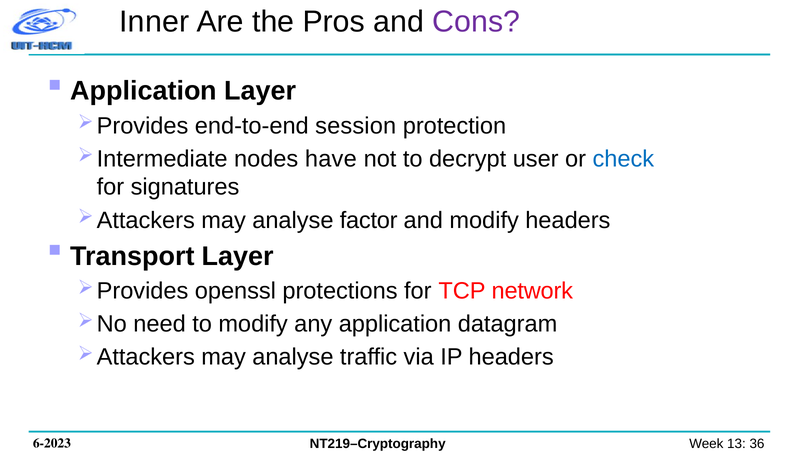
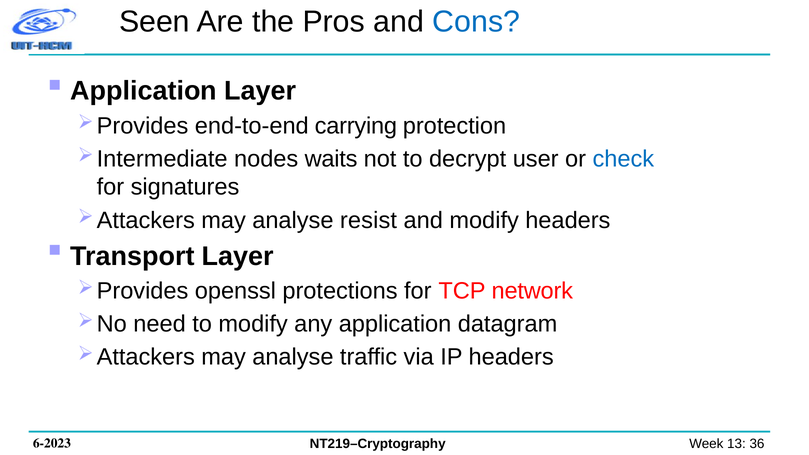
Inner: Inner -> Seen
Cons colour: purple -> blue
session: session -> carrying
have: have -> waits
factor: factor -> resist
